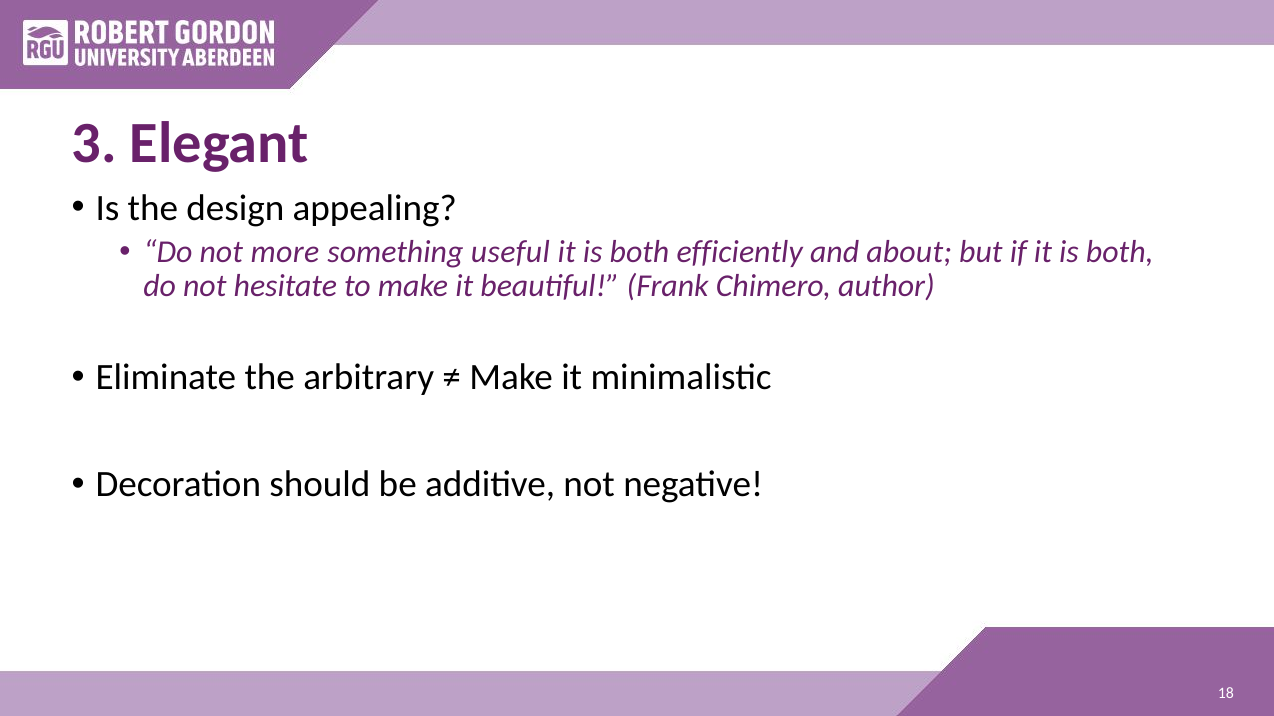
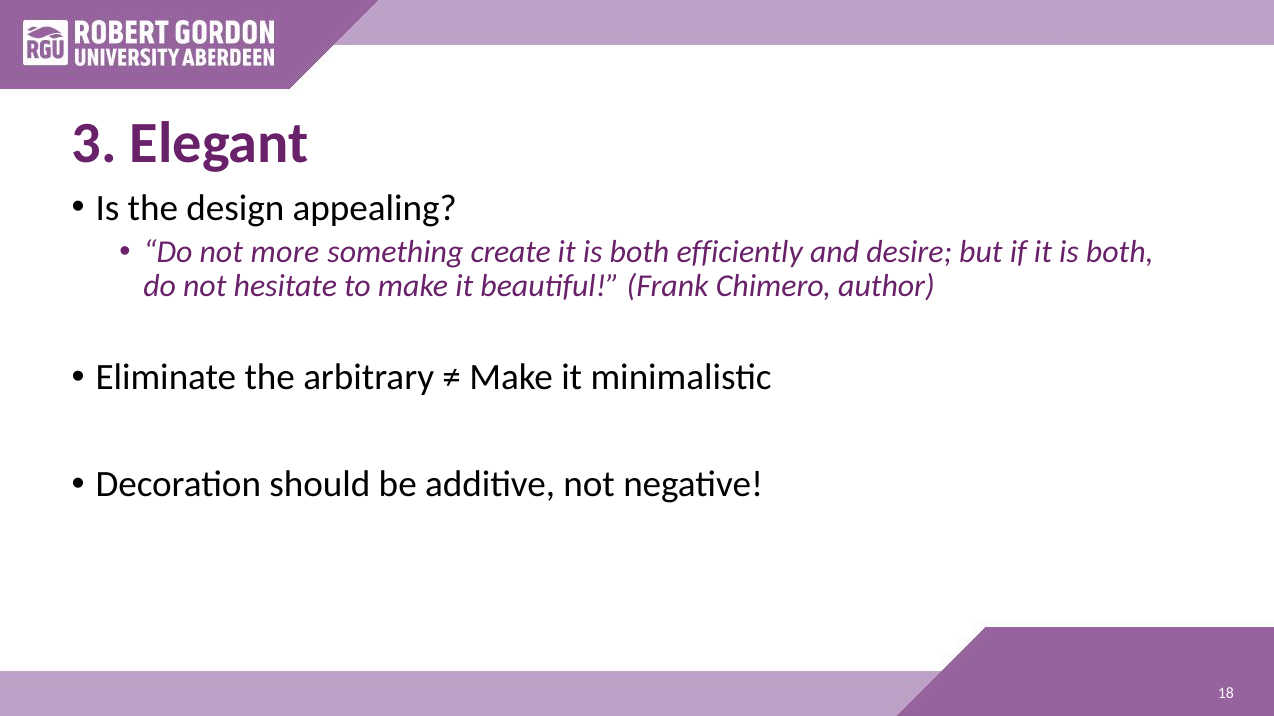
useful: useful -> create
about: about -> desire
